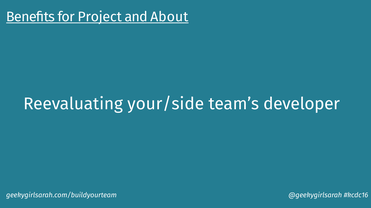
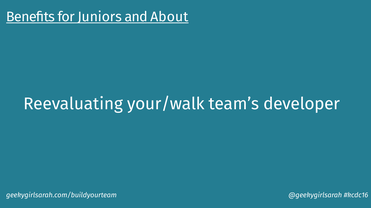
Project: Project -> Juniors
your/side: your/side -> your/walk
